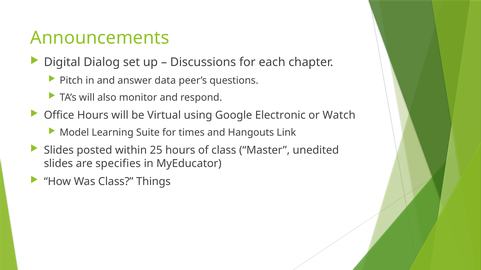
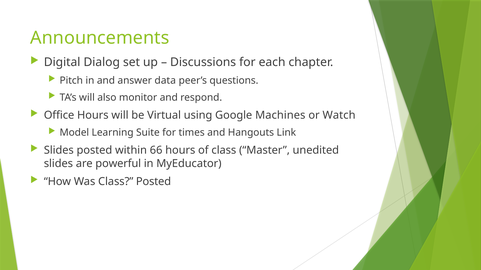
Electronic: Electronic -> Machines
25: 25 -> 66
specifies: specifies -> powerful
Class Things: Things -> Posted
